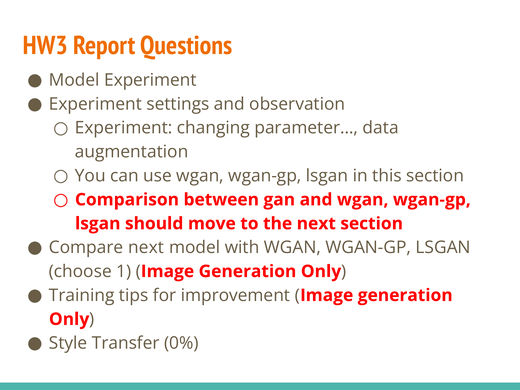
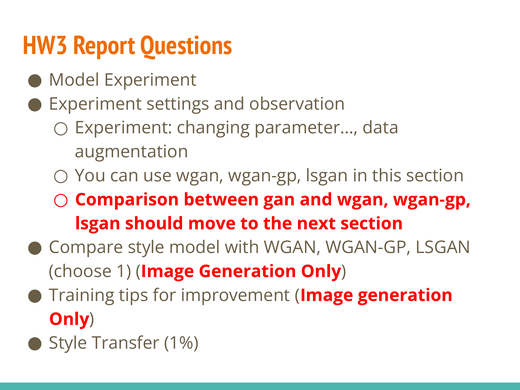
Compare next: next -> style
0%: 0% -> 1%
